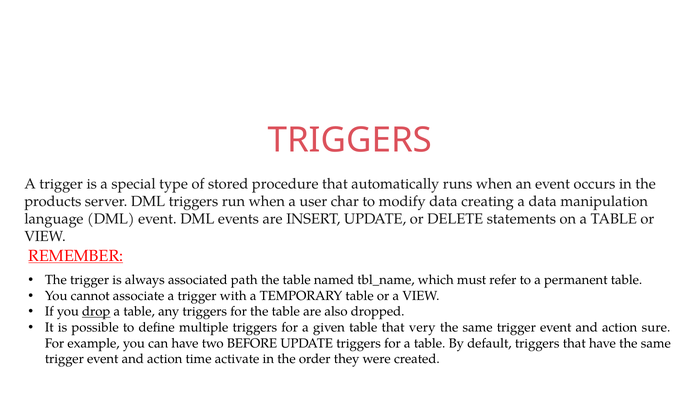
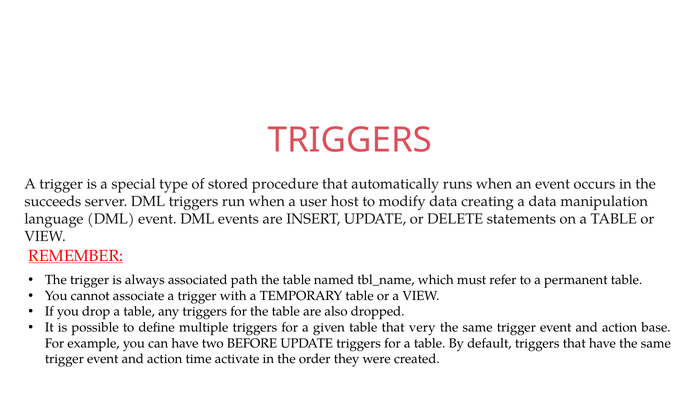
products: products -> succeeds
char: char -> host
drop underline: present -> none
sure: sure -> base
